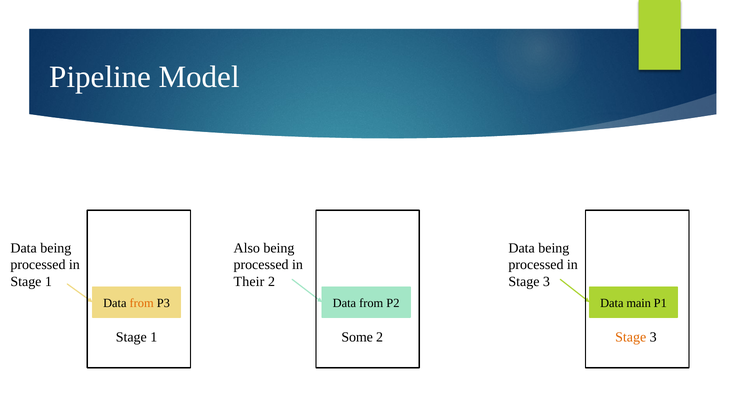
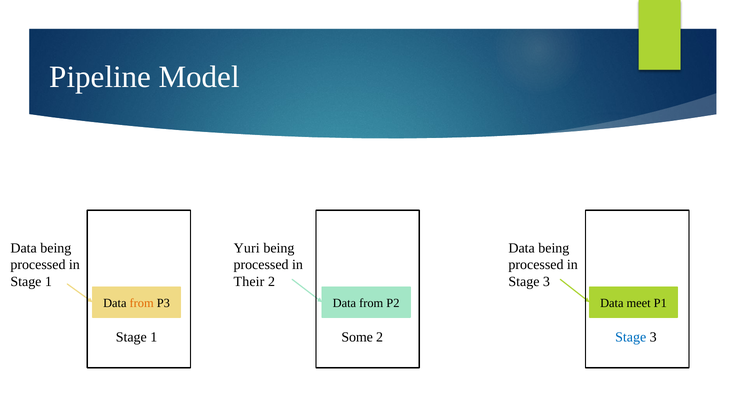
Also: Also -> Yuri
main: main -> meet
Stage at (631, 338) colour: orange -> blue
